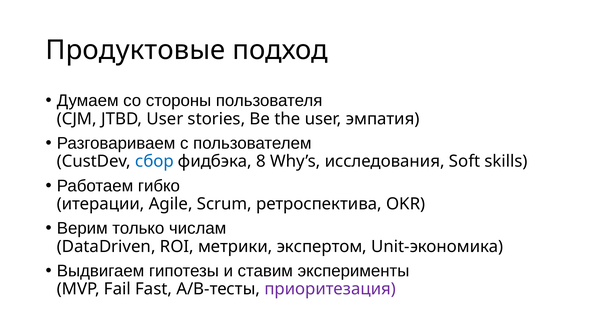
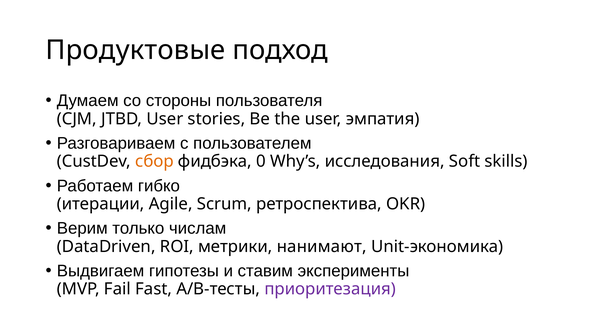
сбор colour: blue -> orange
8: 8 -> 0
экспертом: экспертом -> нанимают
